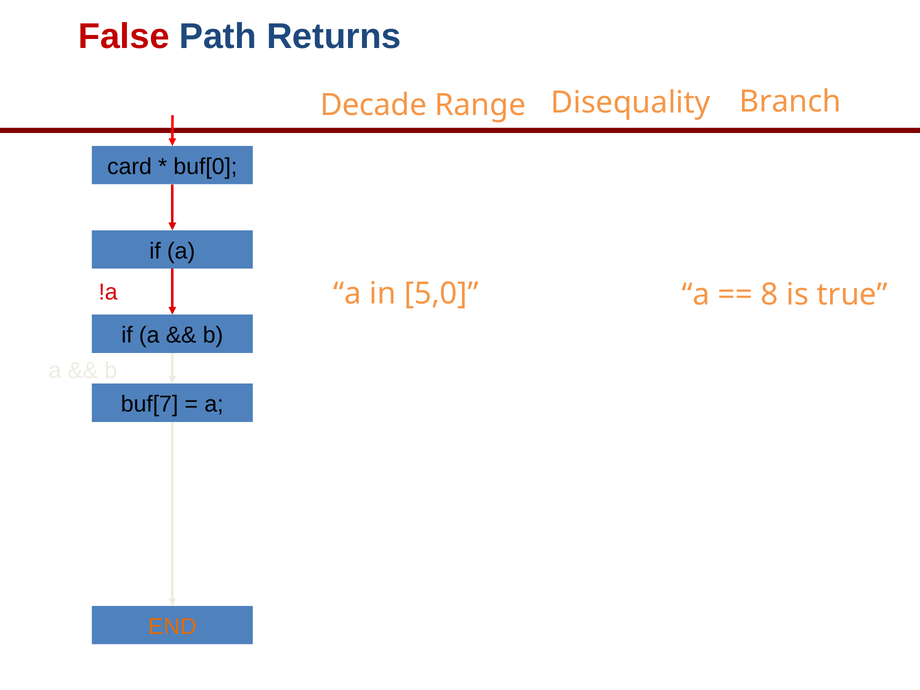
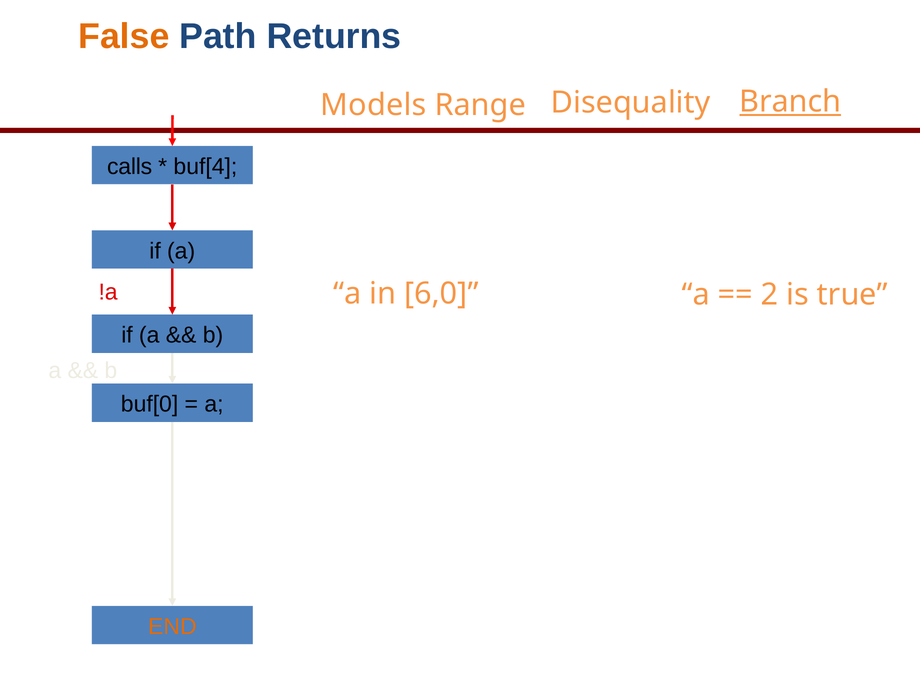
False colour: red -> orange
Decade: Decade -> Models
Branch underline: none -> present
card: card -> calls
buf[0: buf[0 -> buf[4
5,0: 5,0 -> 6,0
8: 8 -> 2
buf[7: buf[7 -> buf[0
